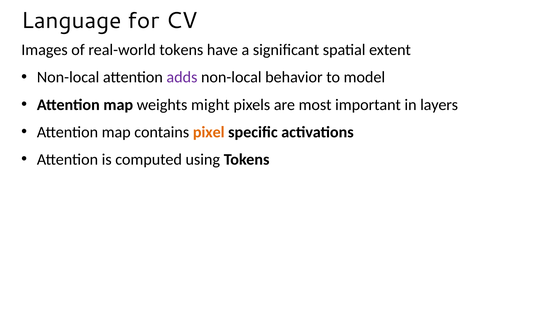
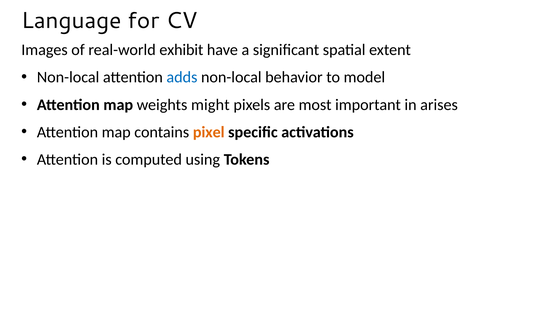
real-world tokens: tokens -> exhibit
adds colour: purple -> blue
layers: layers -> arises
